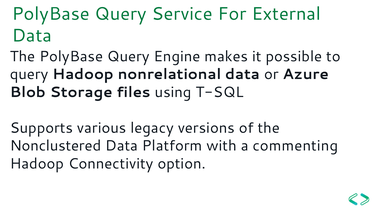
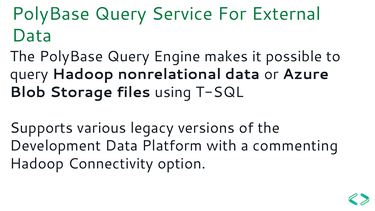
Nonclustered: Nonclustered -> Development
